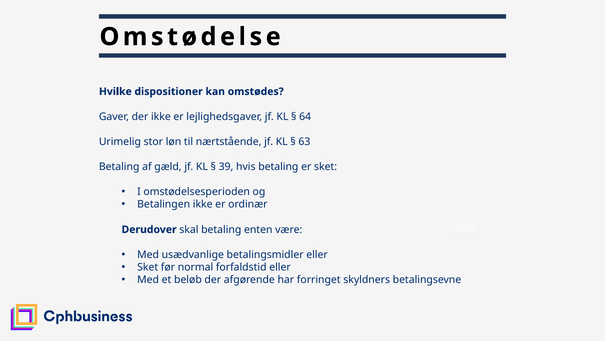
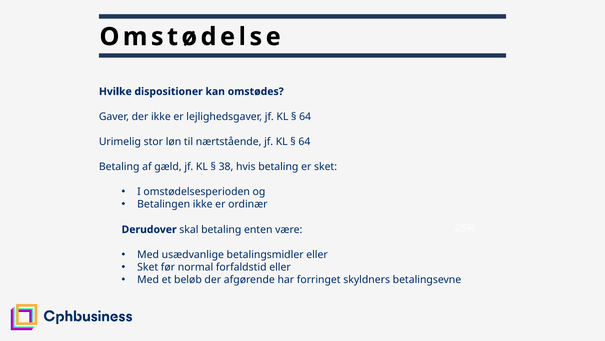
63 at (304, 141): 63 -> 64
39: 39 -> 38
